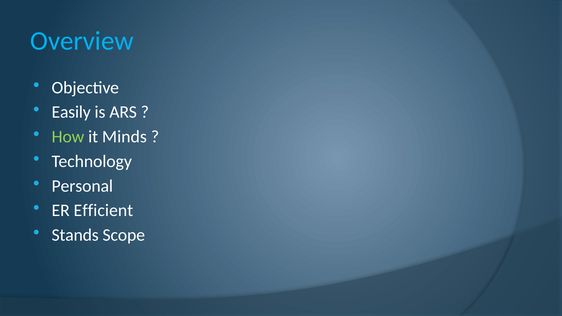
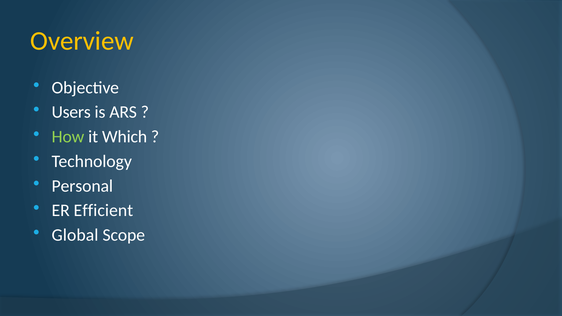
Overview colour: light blue -> yellow
Easily: Easily -> Users
Minds: Minds -> Which
Stands: Stands -> Global
